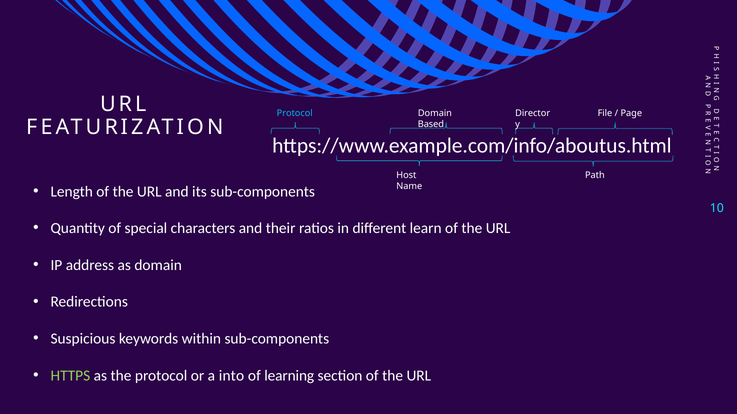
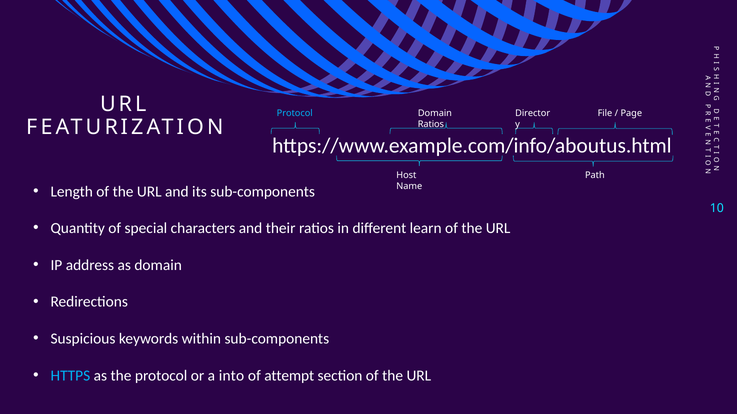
Based at (431, 124): Based -> Ratios
HTTPS colour: light green -> light blue
learning: learning -> attempt
